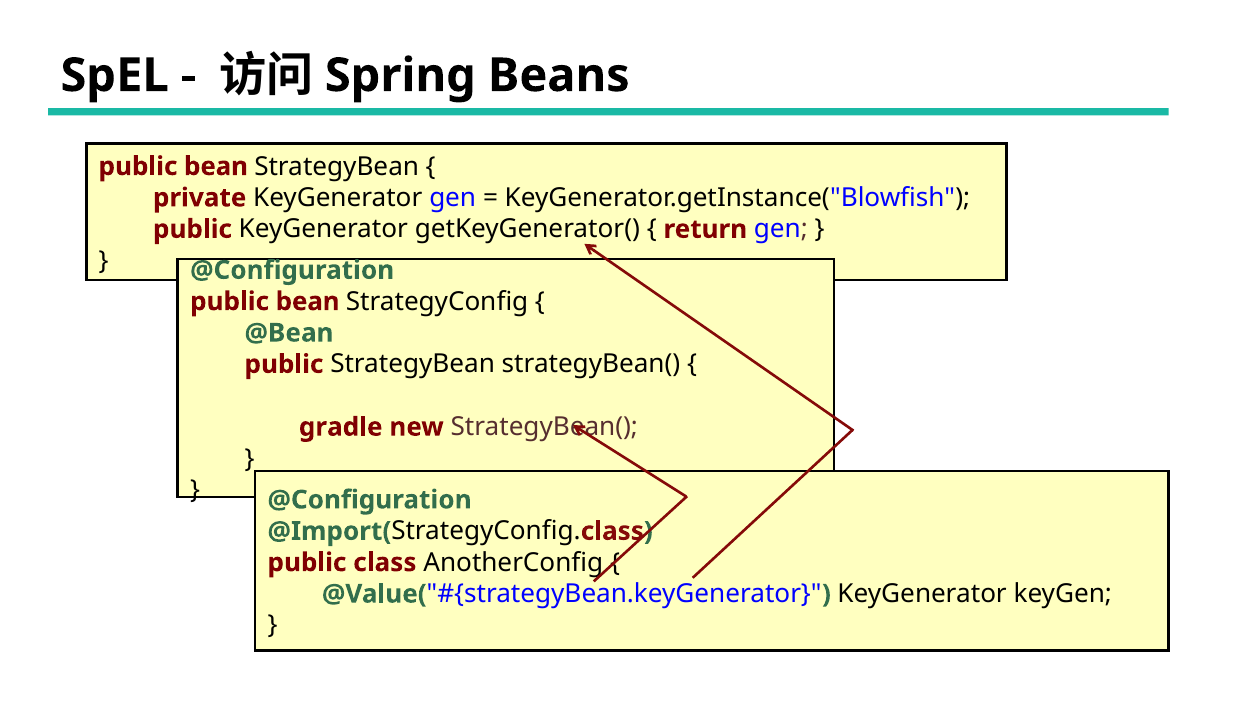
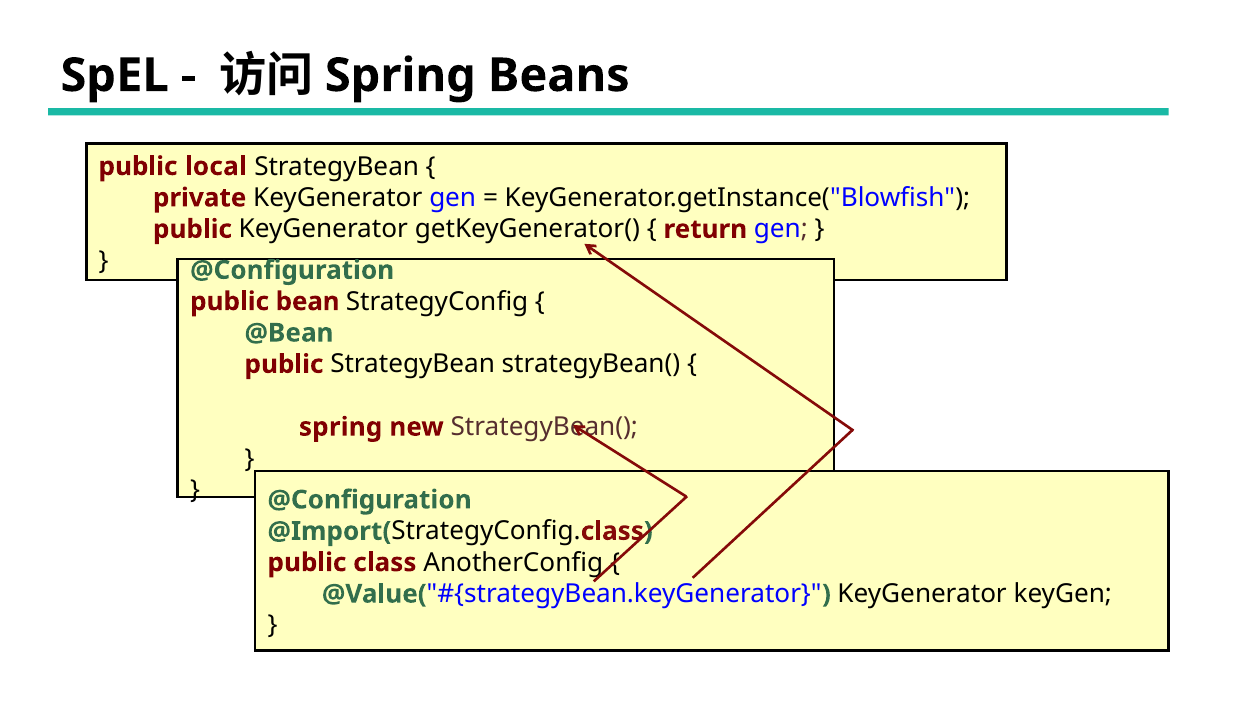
bean at (216, 166): bean -> local
gradle at (341, 427): gradle -> spring
